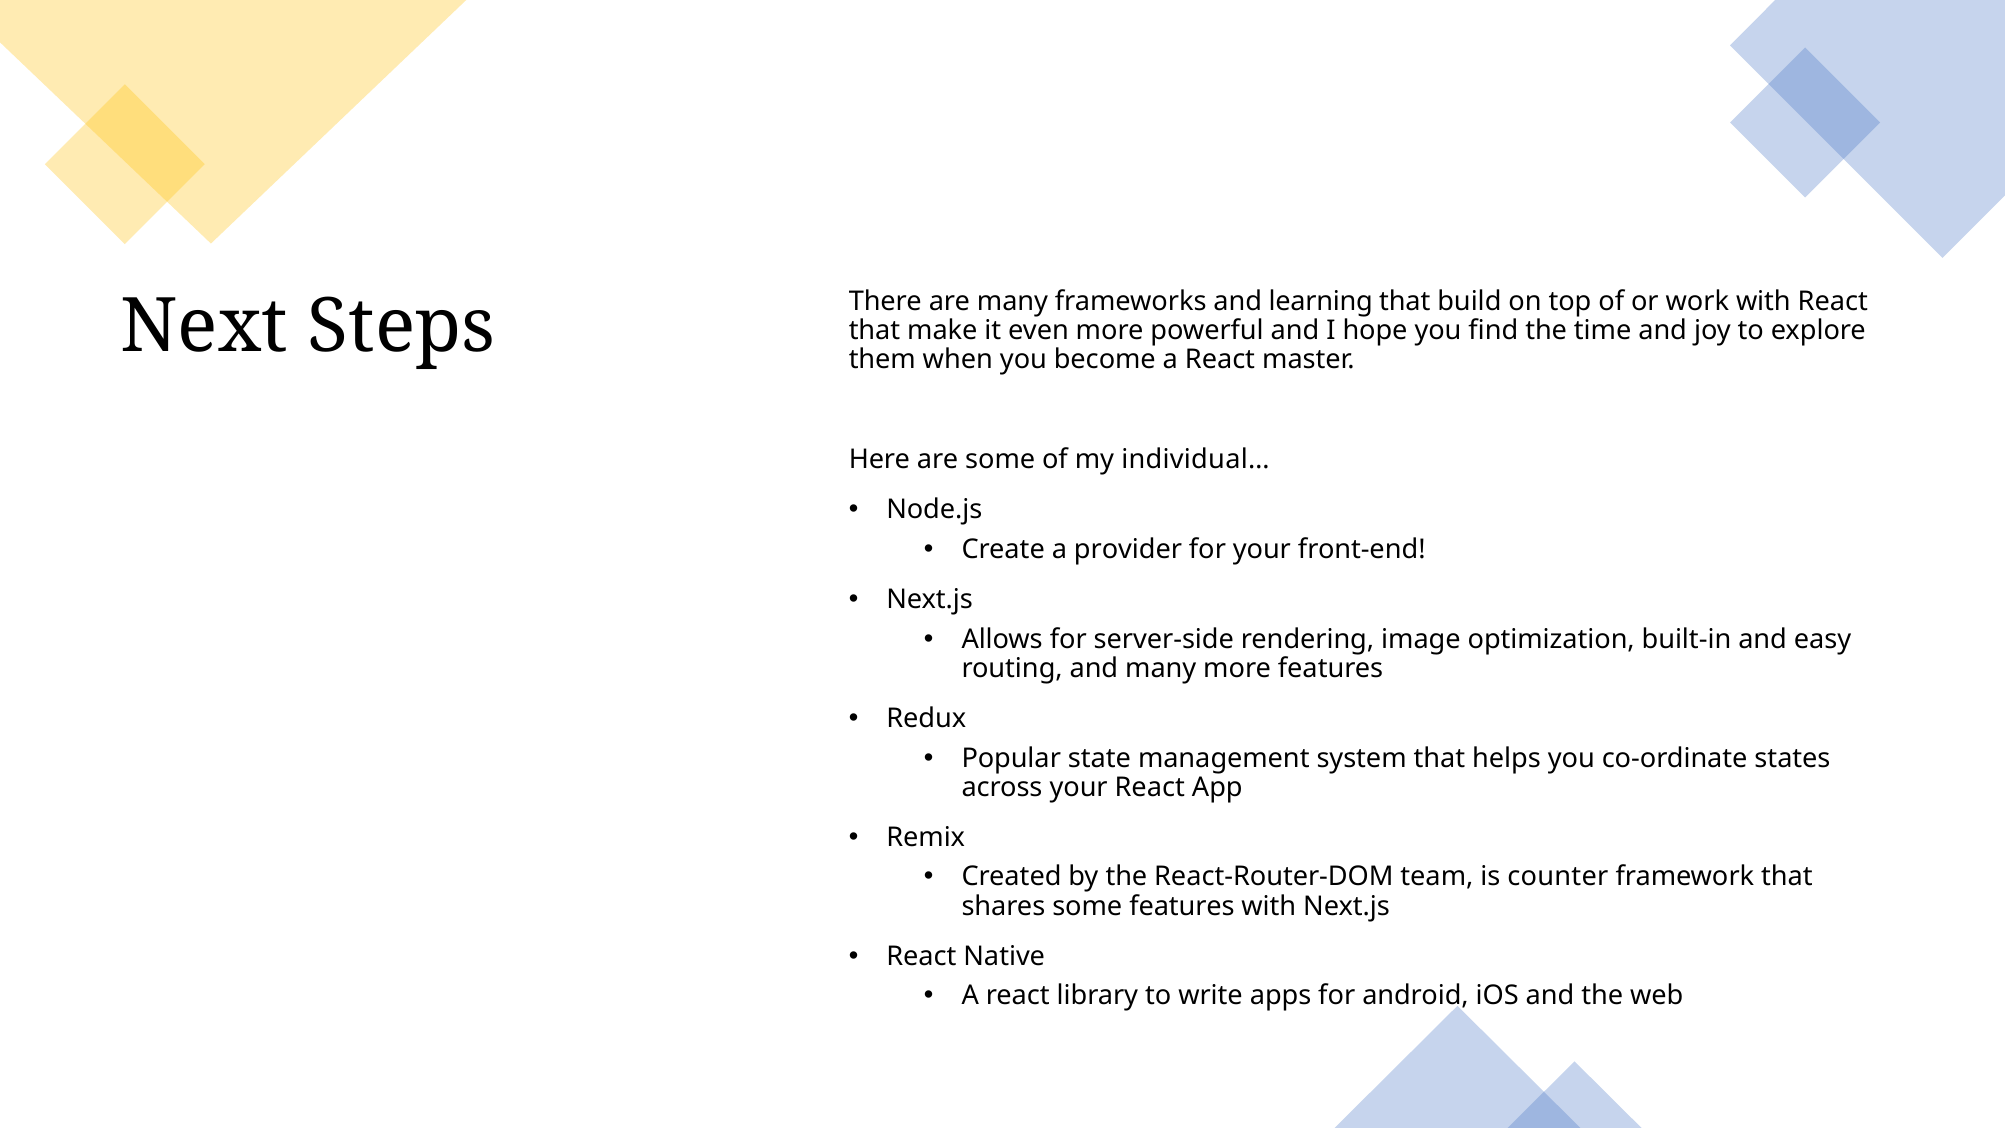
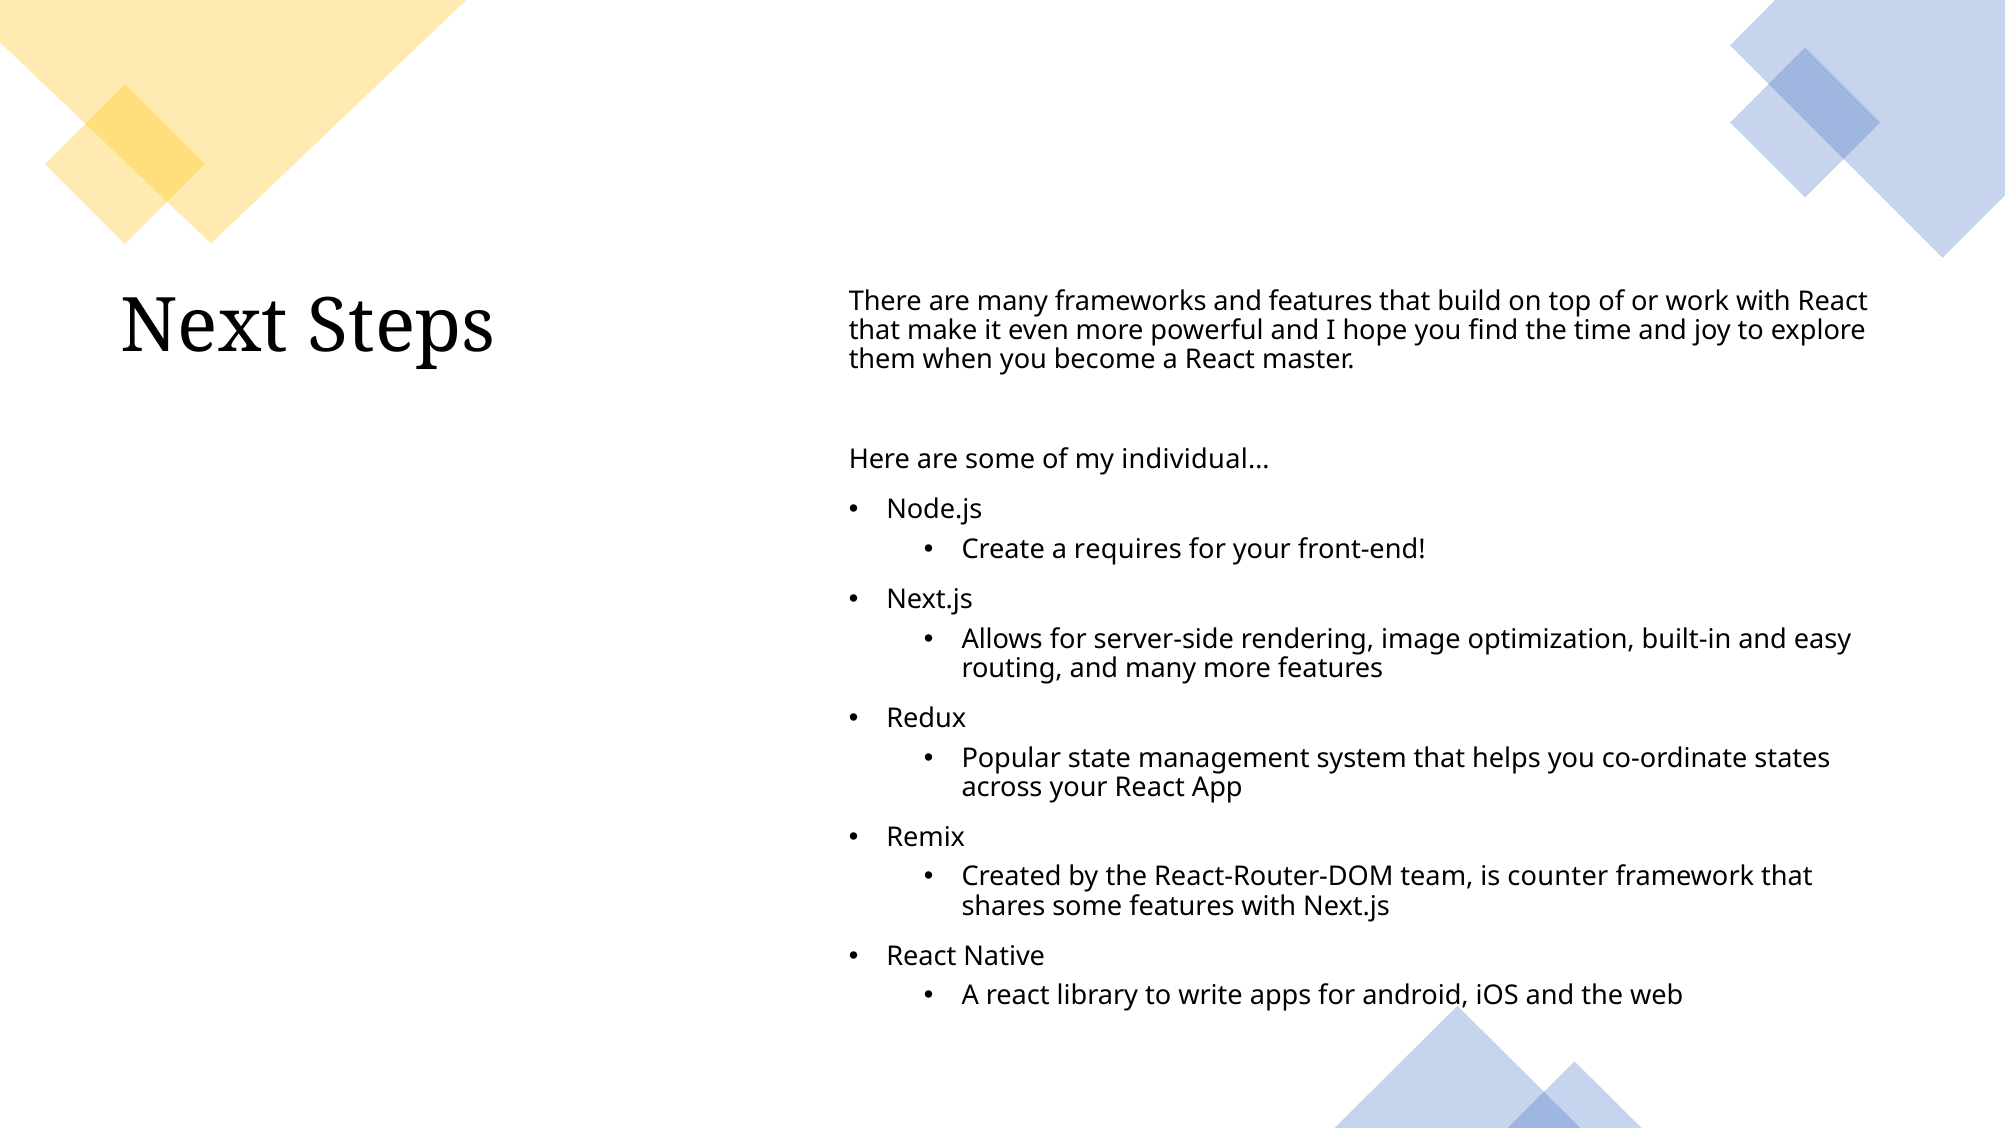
and learning: learning -> features
provider: provider -> requires
